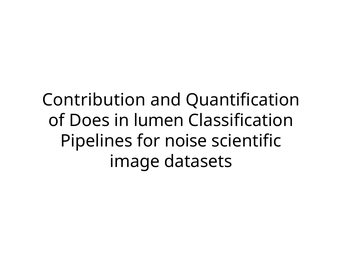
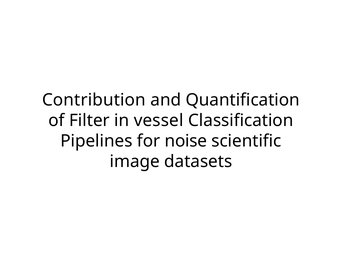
Does: Does -> Filter
lumen: lumen -> vessel
